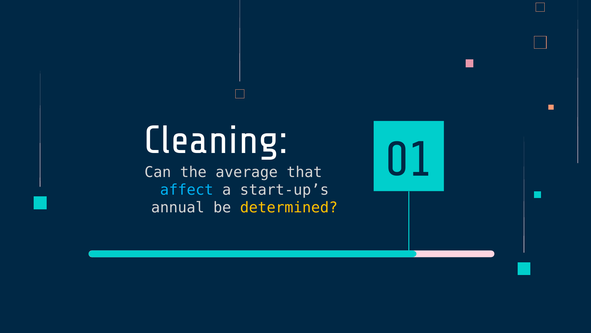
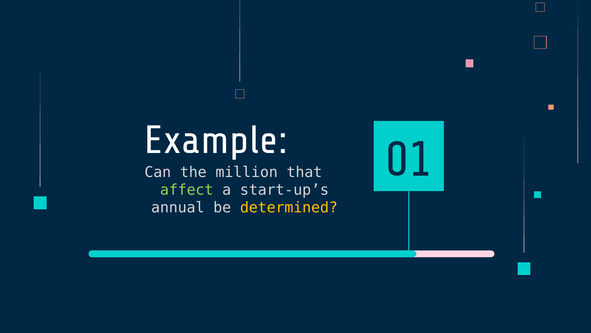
Cleaning: Cleaning -> Example
average: average -> million
affect colour: light blue -> light green
